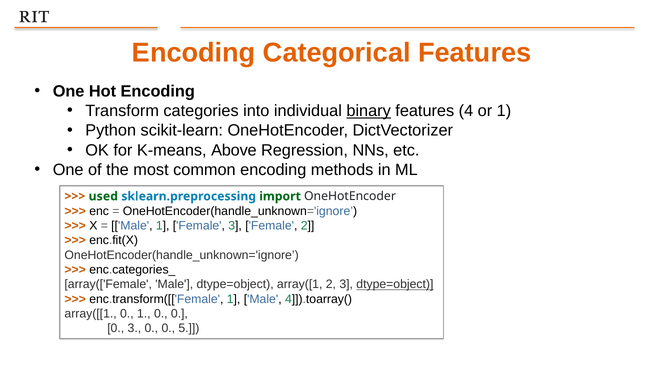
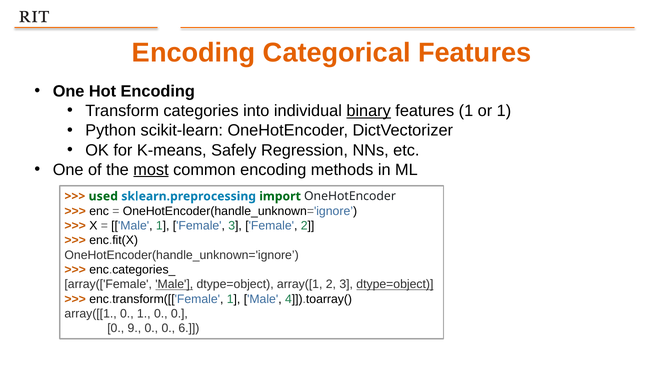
features 4: 4 -> 1
Above: Above -> Safely
most underline: none -> present
Male at (174, 284) underline: none -> present
0 3: 3 -> 9
5: 5 -> 6
